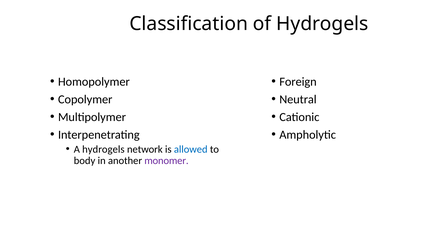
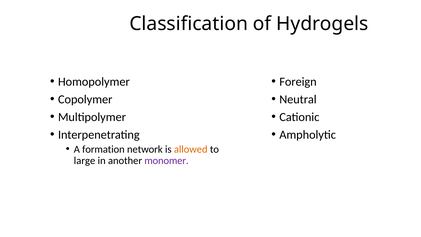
A hydrogels: hydrogels -> formation
allowed colour: blue -> orange
body: body -> large
